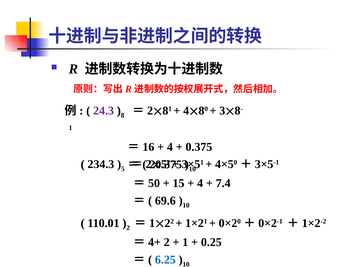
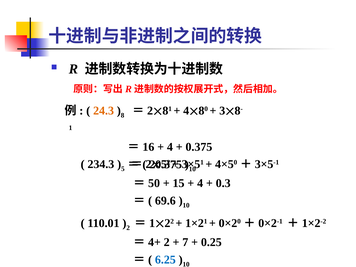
24.3 colour: purple -> orange
7.4: 7.4 -> 0.3
1 at (185, 242): 1 -> 7
